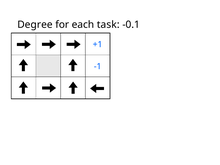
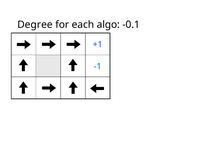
task: task -> algo
